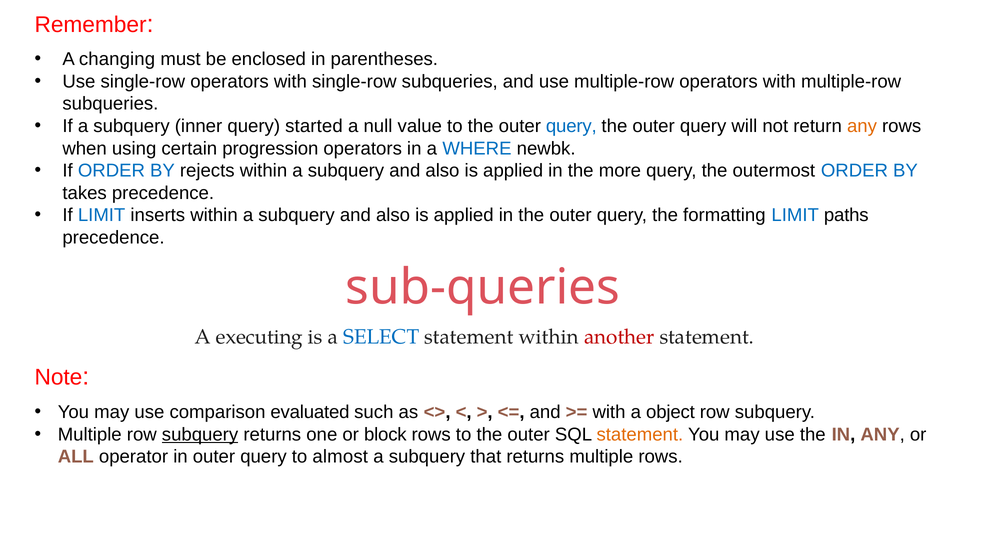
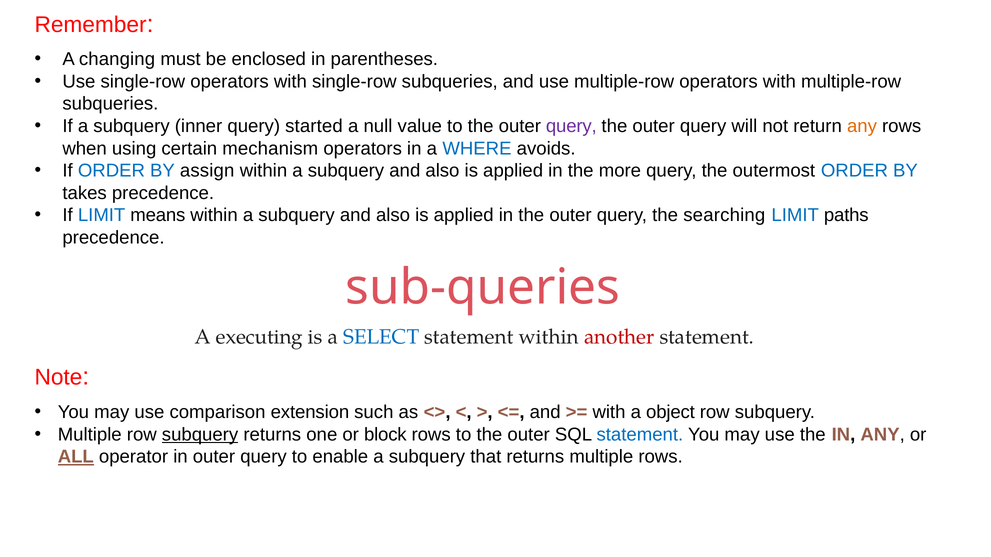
query at (571, 126) colour: blue -> purple
progression: progression -> mechanism
newbk: newbk -> avoids
rejects: rejects -> assign
inserts: inserts -> means
formatting: formatting -> searching
evaluated: evaluated -> extension
statement at (640, 435) colour: orange -> blue
ALL underline: none -> present
almost: almost -> enable
